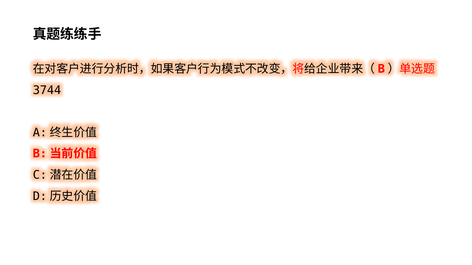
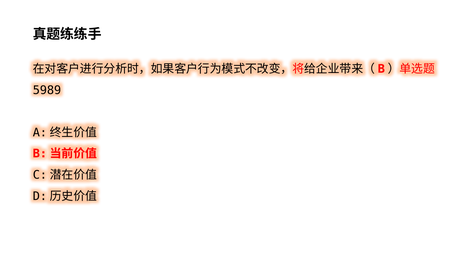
3744: 3744 -> 5989
